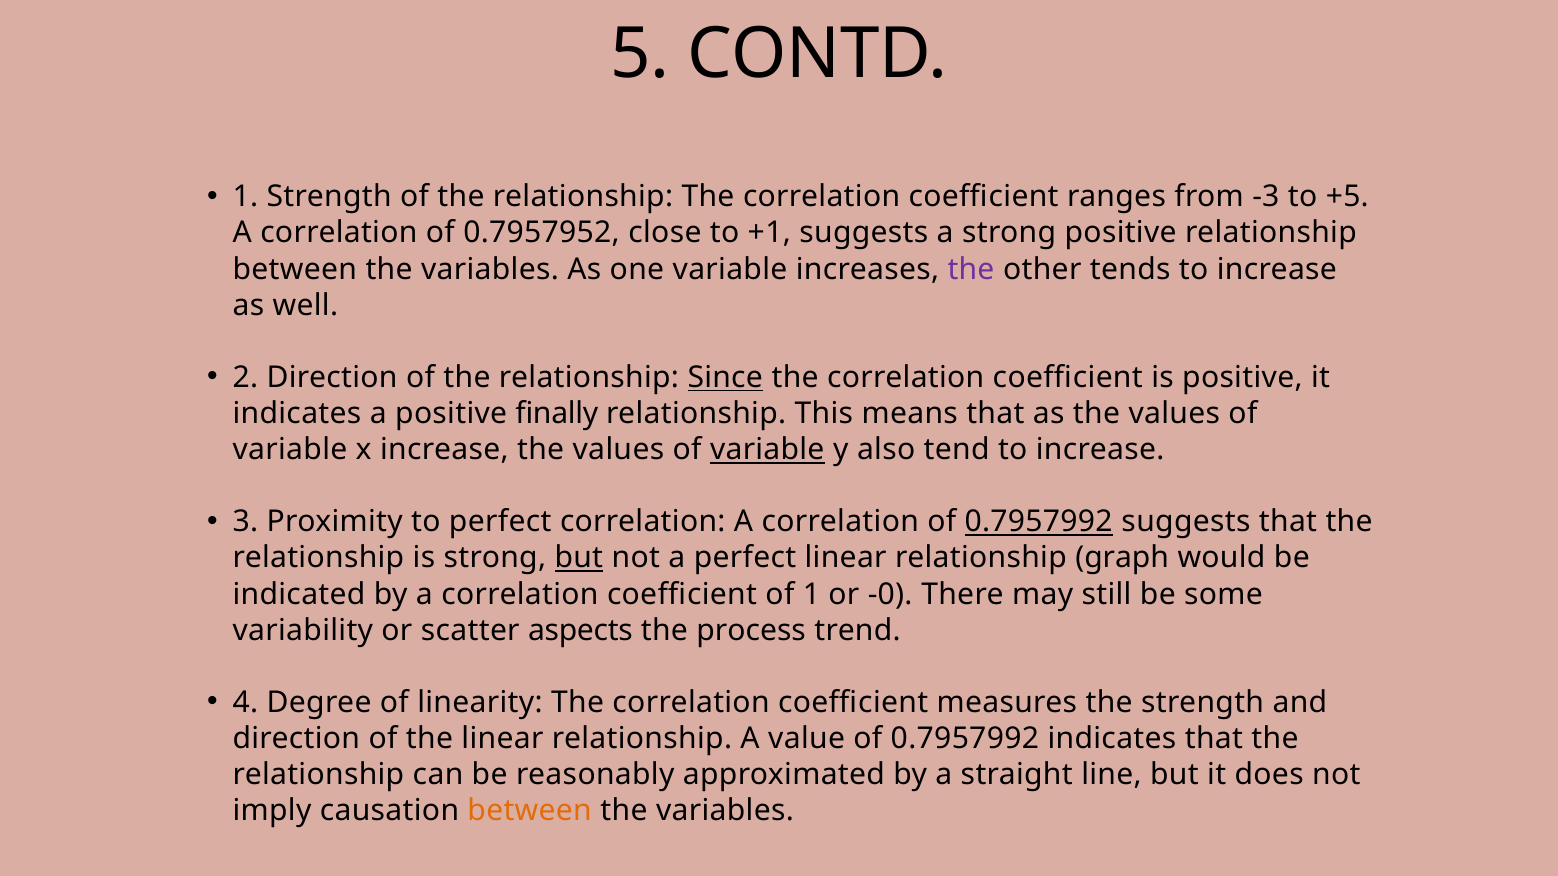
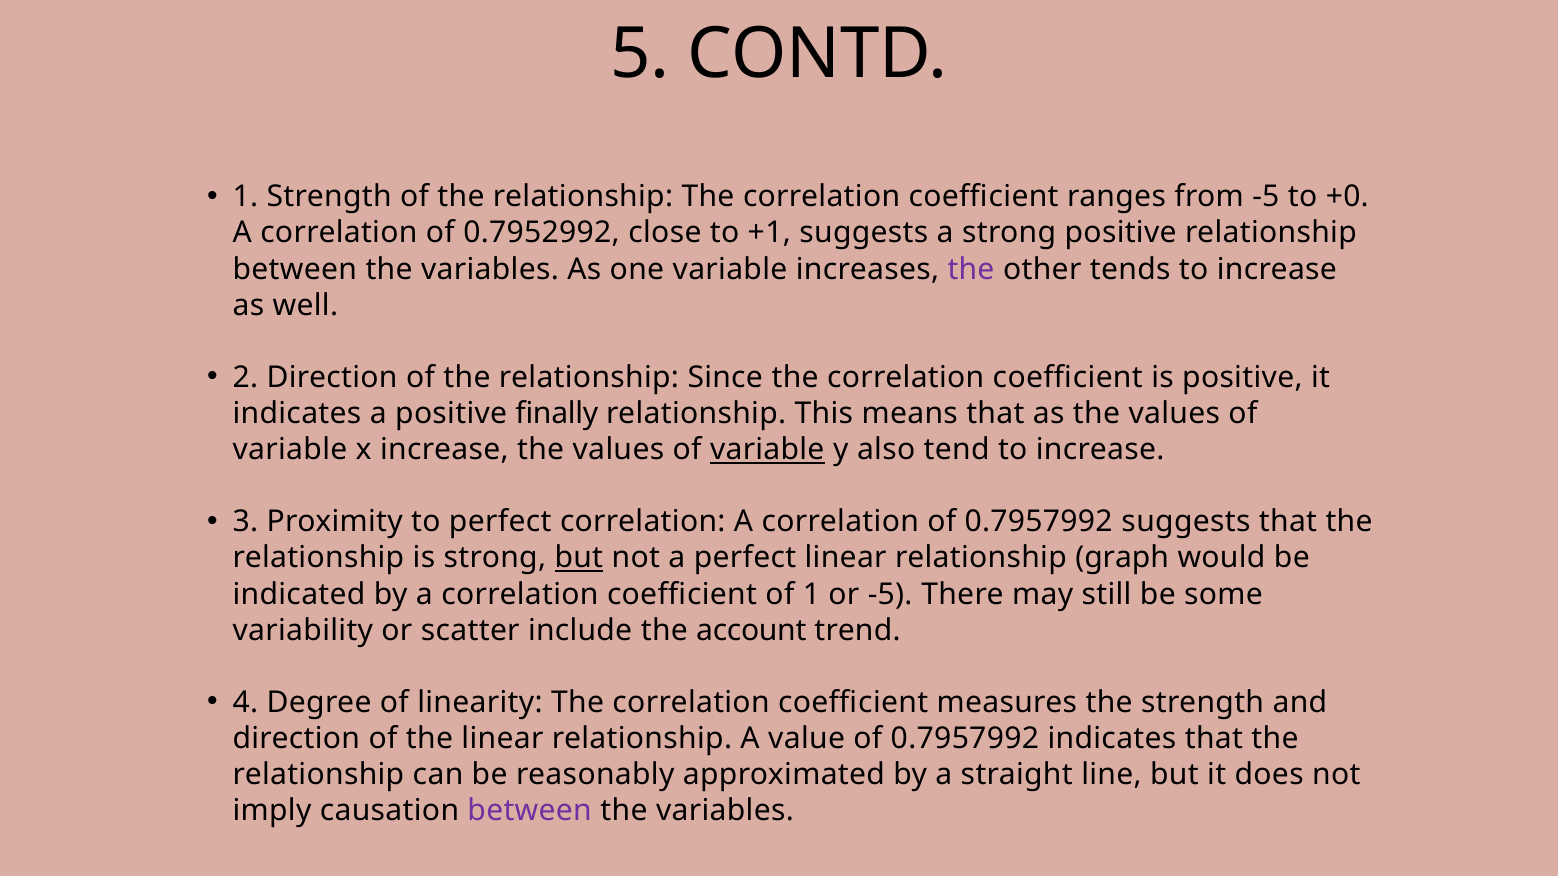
from -3: -3 -> -5
+5: +5 -> +0
0.7957952: 0.7957952 -> 0.7952992
Since underline: present -> none
0.7957992 at (1039, 522) underline: present -> none
or -0: -0 -> -5
aspects: aspects -> include
process: process -> account
between at (530, 811) colour: orange -> purple
